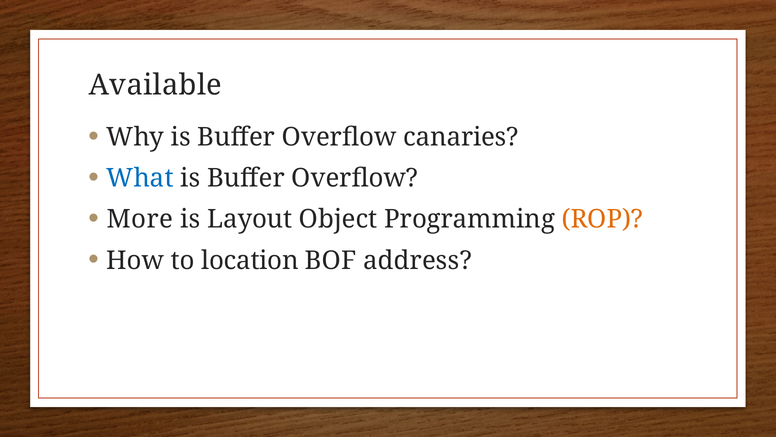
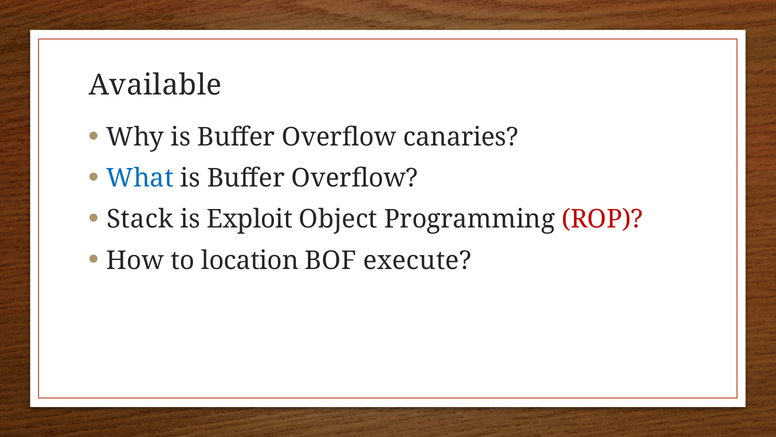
More: More -> Stack
Layout: Layout -> Exploit
ROP colour: orange -> red
address: address -> execute
